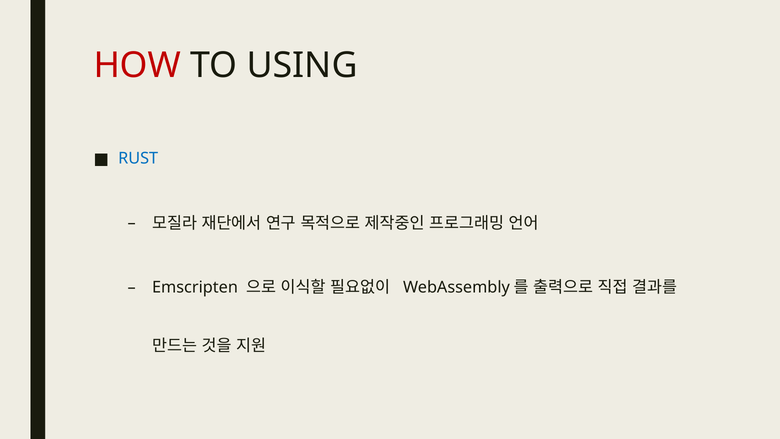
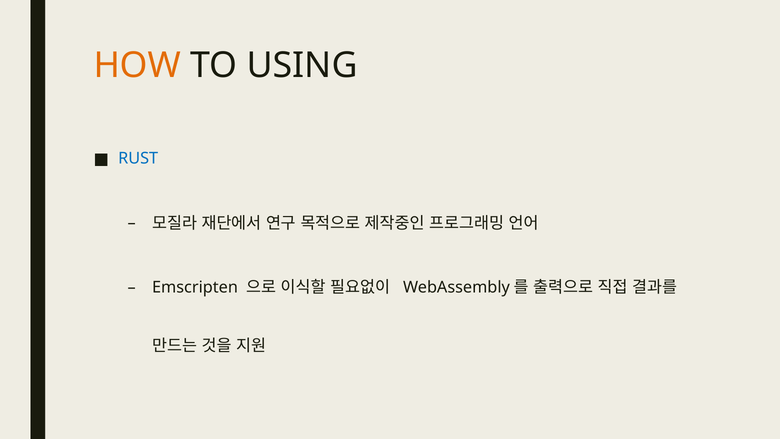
HOW colour: red -> orange
